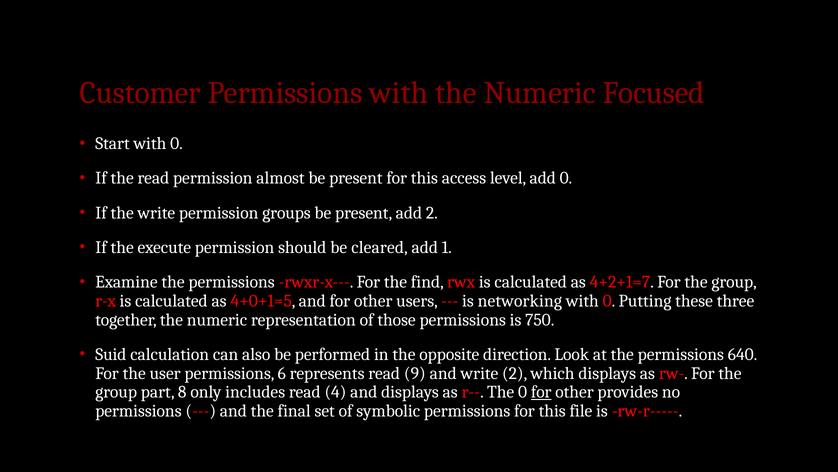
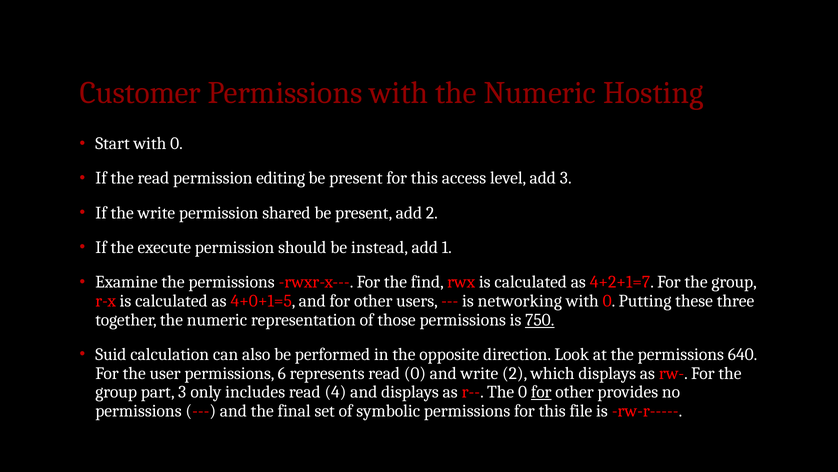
Focused: Focused -> Hosting
almost: almost -> editing
add 0: 0 -> 3
groups: groups -> shared
cleared: cleared -> instead
750 underline: none -> present
read 9: 9 -> 0
part 8: 8 -> 3
